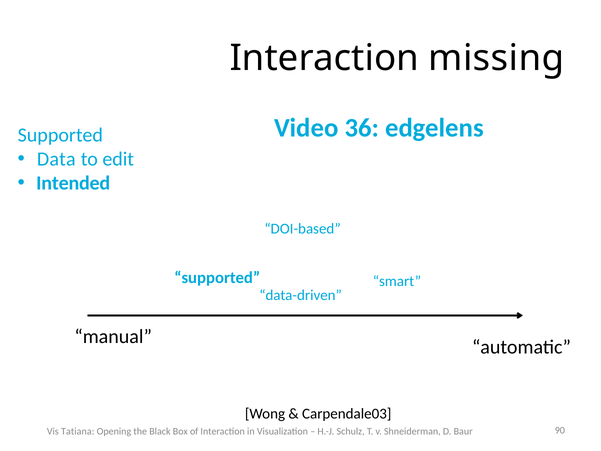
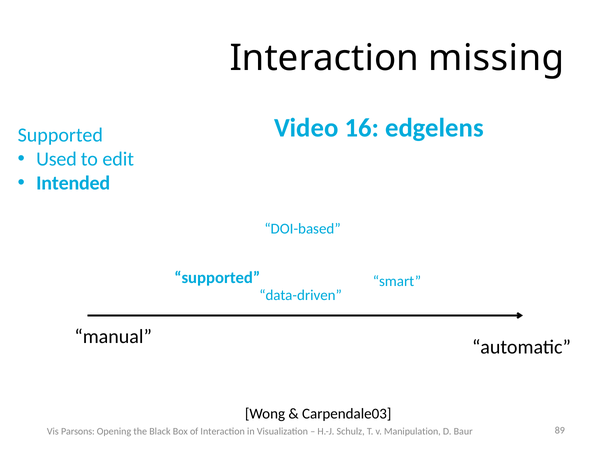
36: 36 -> 16
Data: Data -> Used
Tatiana: Tatiana -> Parsons
Shneiderman: Shneiderman -> Manipulation
90: 90 -> 89
